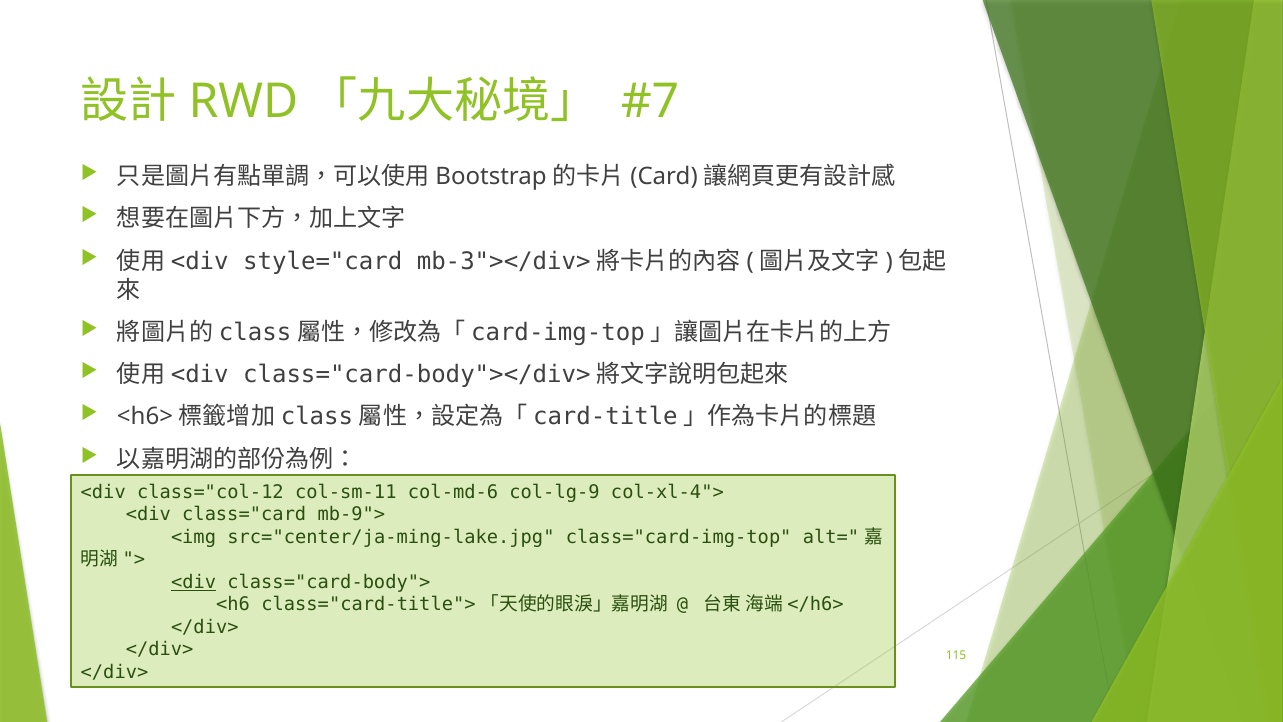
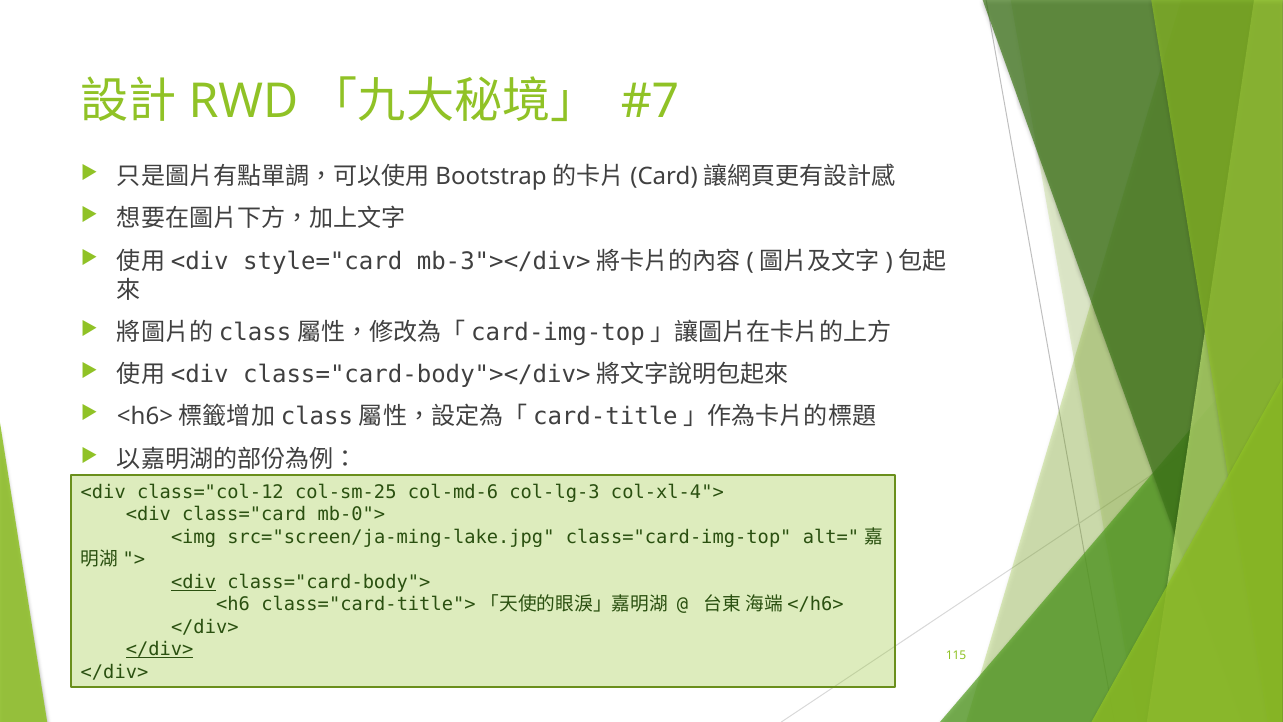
col-sm-11: col-sm-11 -> col-sm-25
col-lg-9: col-lg-9 -> col-lg-3
mb-9">: mb-9"> -> mb-0">
src="center/ja-ming-lake.jpg: src="center/ja-ming-lake.jpg -> src="screen/ja-ming-lake.jpg
</div> at (160, 649) underline: none -> present
